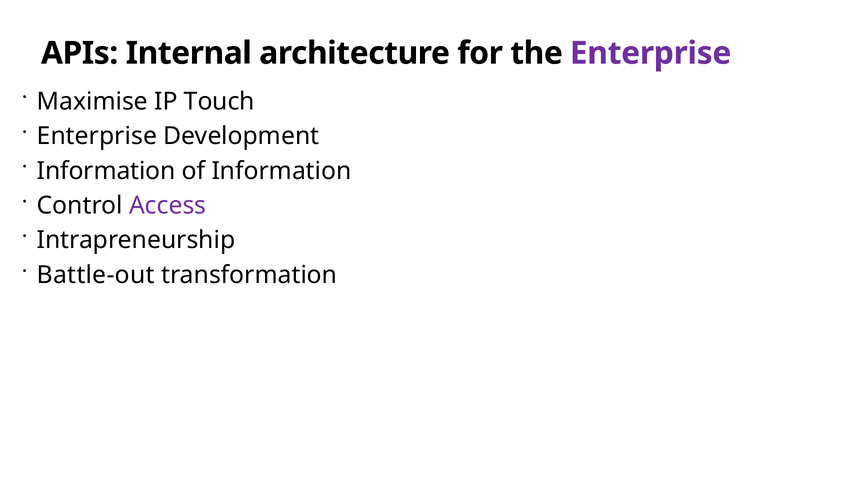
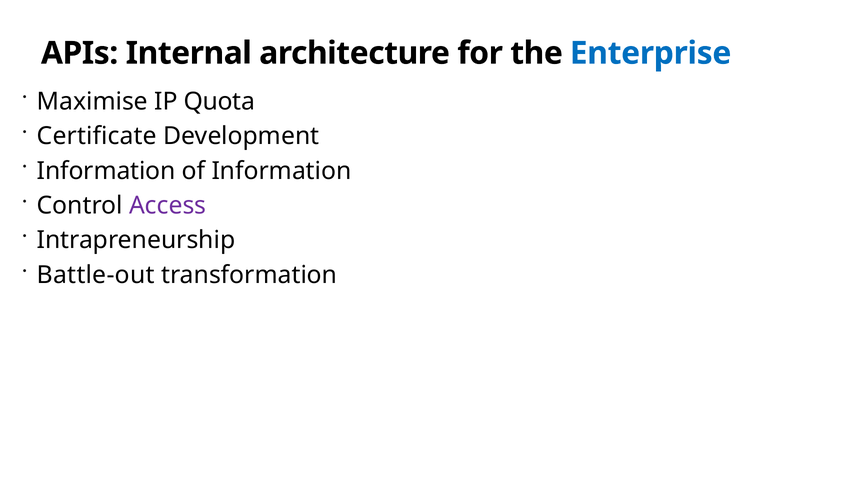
Enterprise at (651, 53) colour: purple -> blue
Touch: Touch -> Quota
Enterprise at (97, 136): Enterprise -> Certificate
